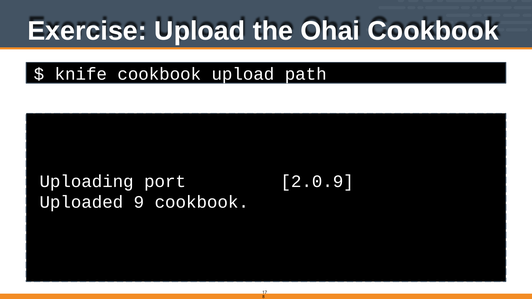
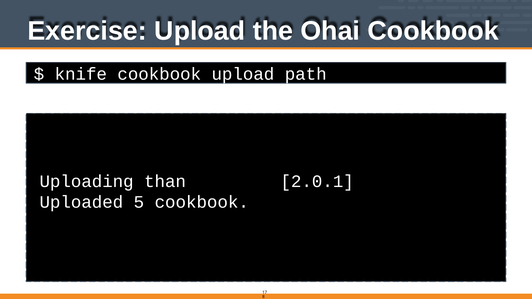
port: port -> than
2.0.9: 2.0.9 -> 2.0.1
9: 9 -> 5
